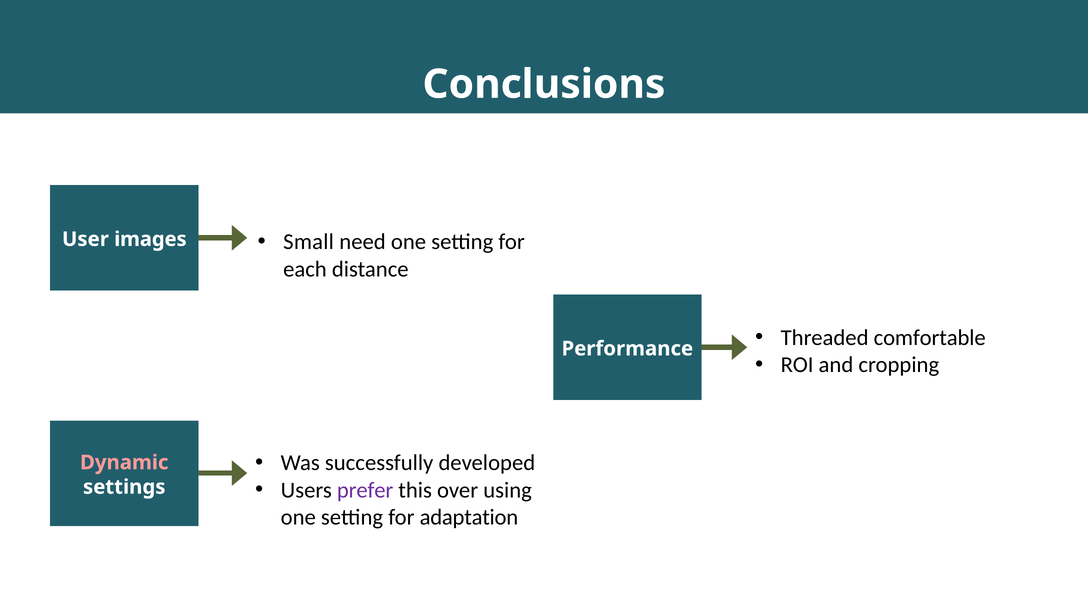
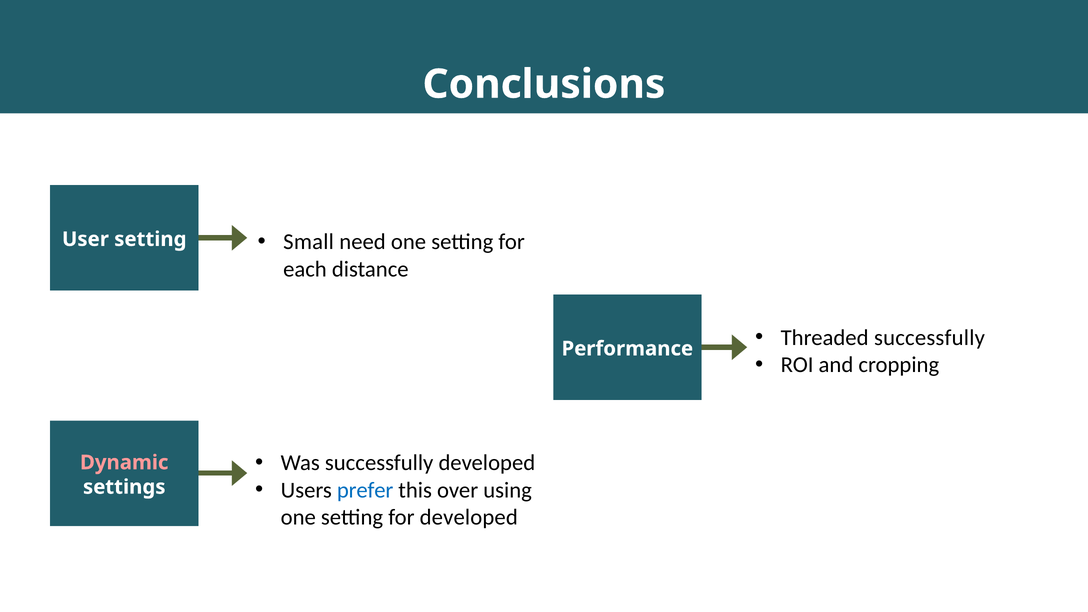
User images: images -> setting
Threaded comfortable: comfortable -> successfully
prefer colour: purple -> blue
for adaptation: adaptation -> developed
